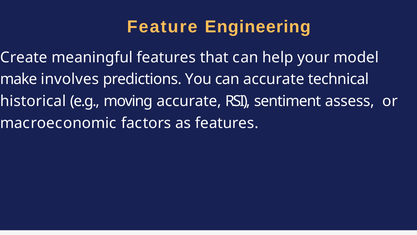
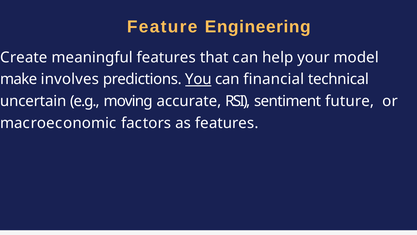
You underline: none -> present
can accurate: accurate -> financial
historical: historical -> uncertain
assess: assess -> future
